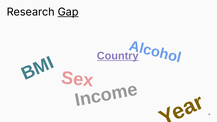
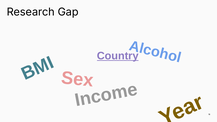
Gap underline: present -> none
